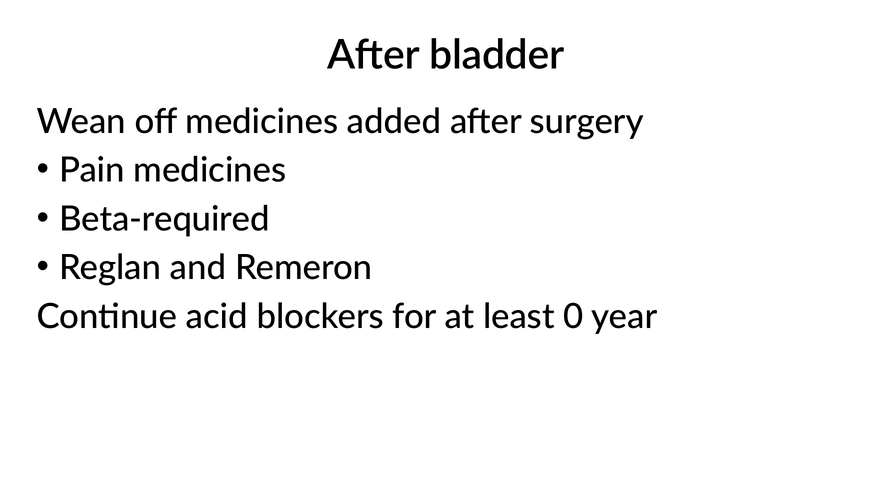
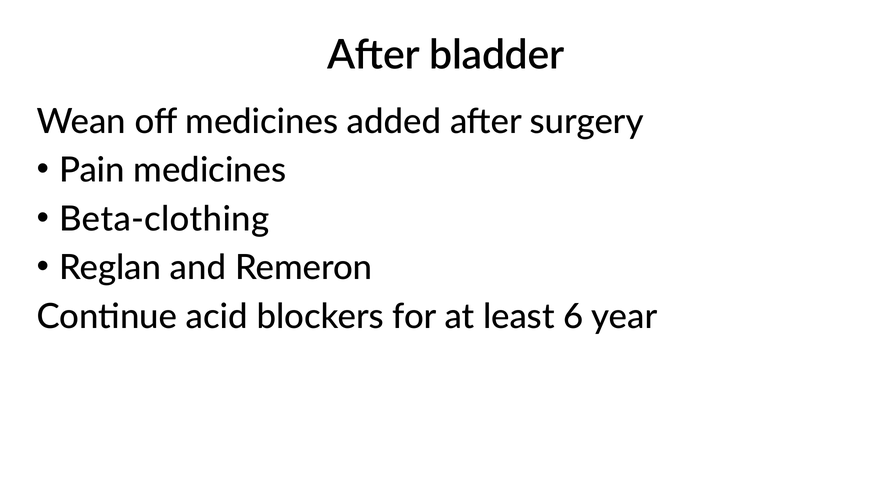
Beta-required: Beta-required -> Beta-clothing
0: 0 -> 6
